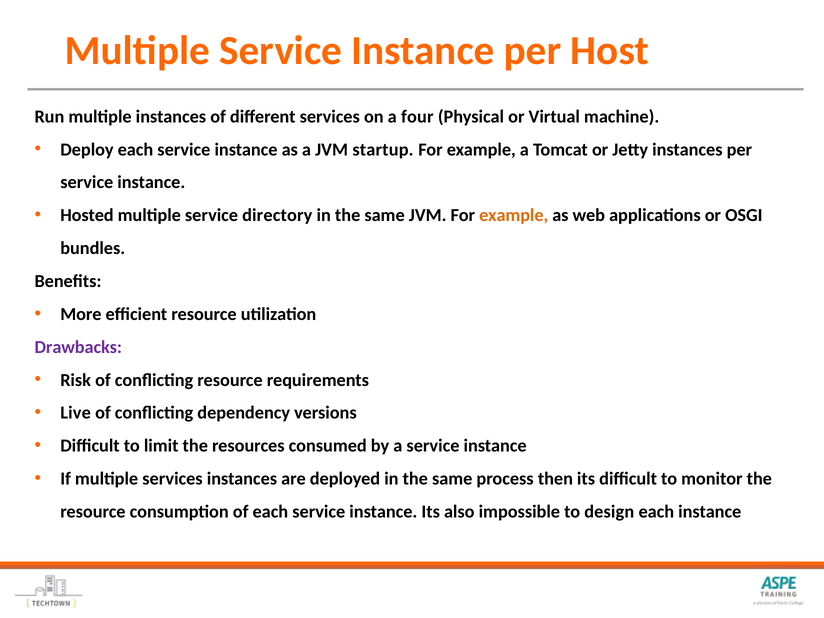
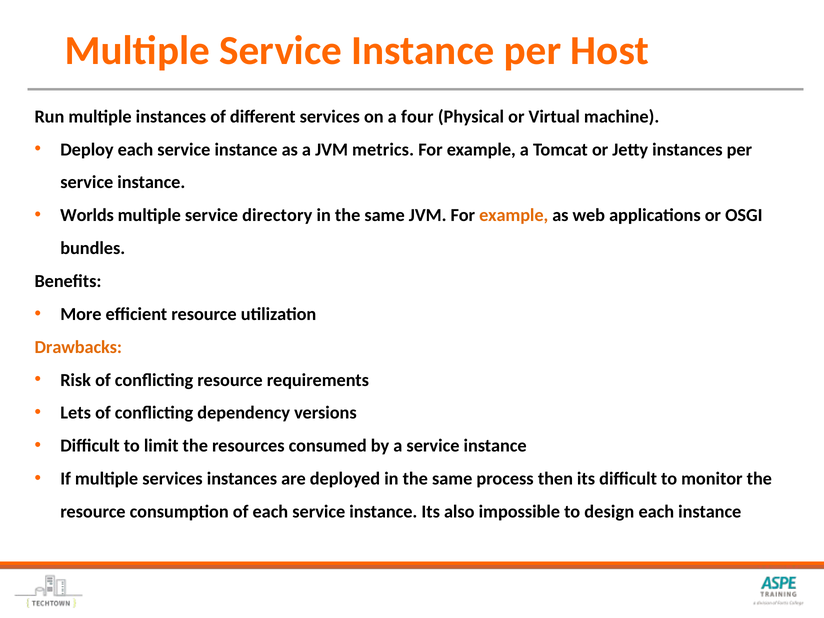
startup: startup -> metrics
Hosted: Hosted -> Worlds
Drawbacks colour: purple -> orange
Live: Live -> Lets
